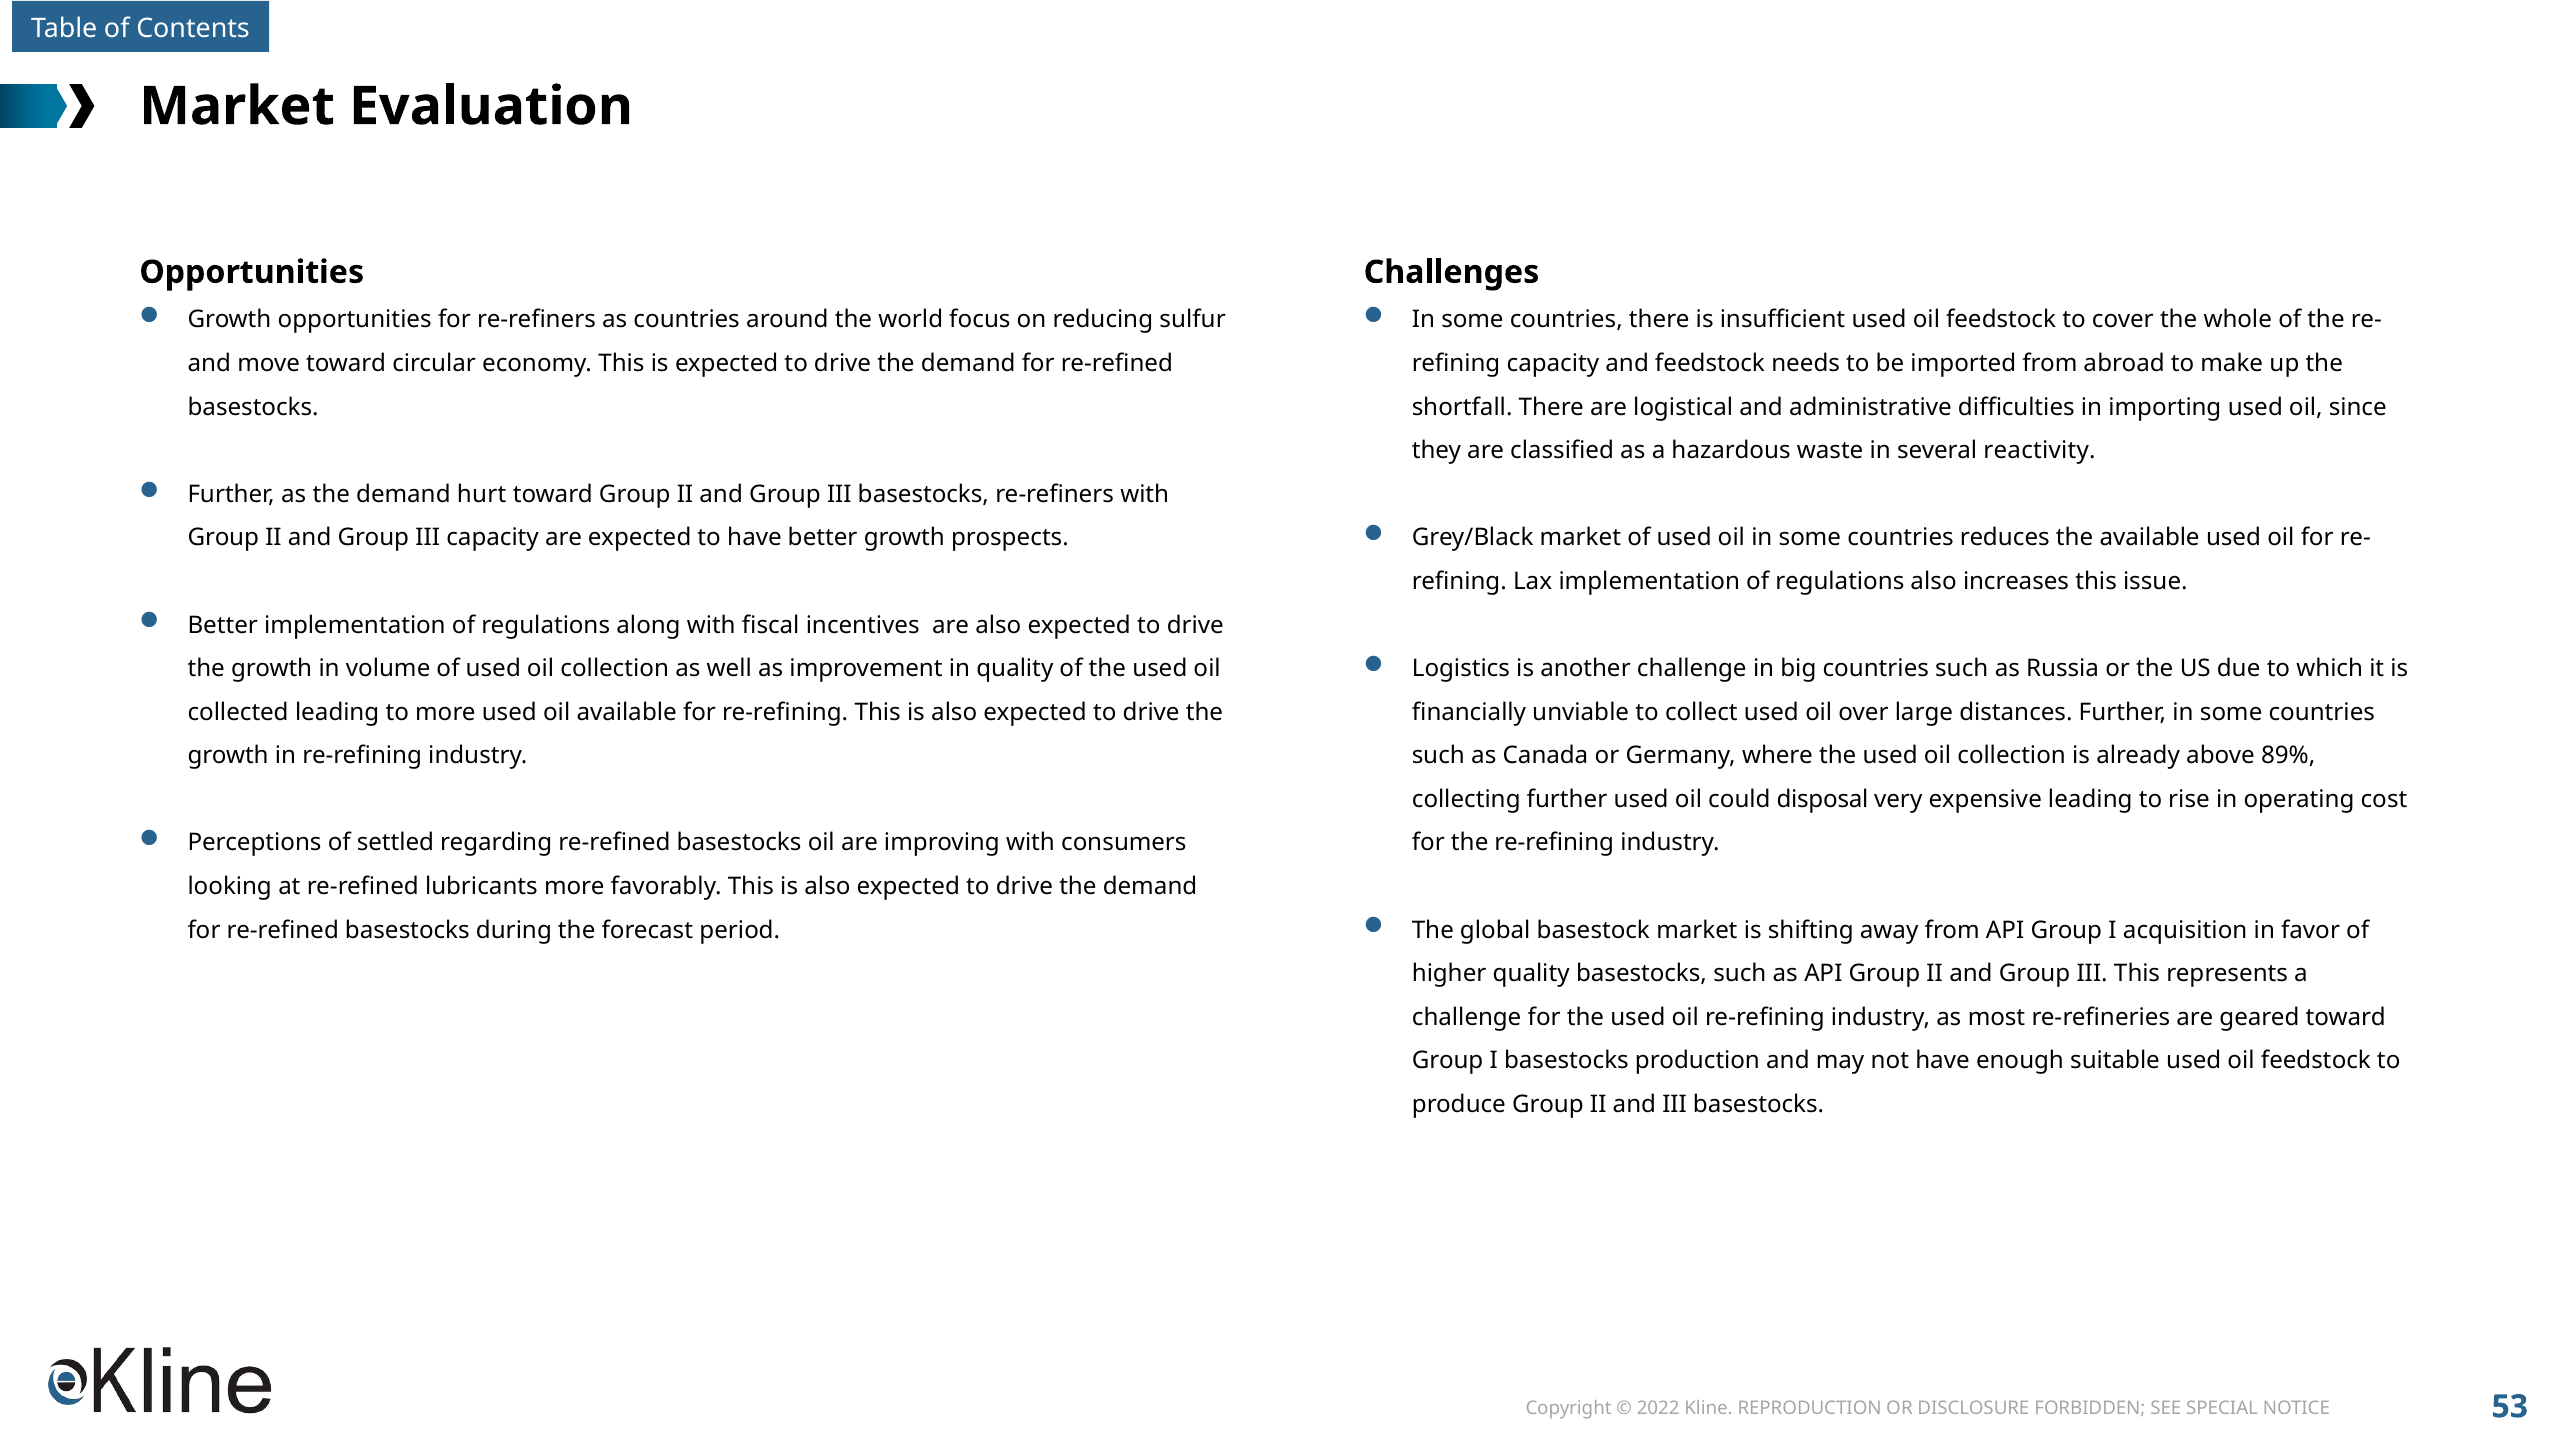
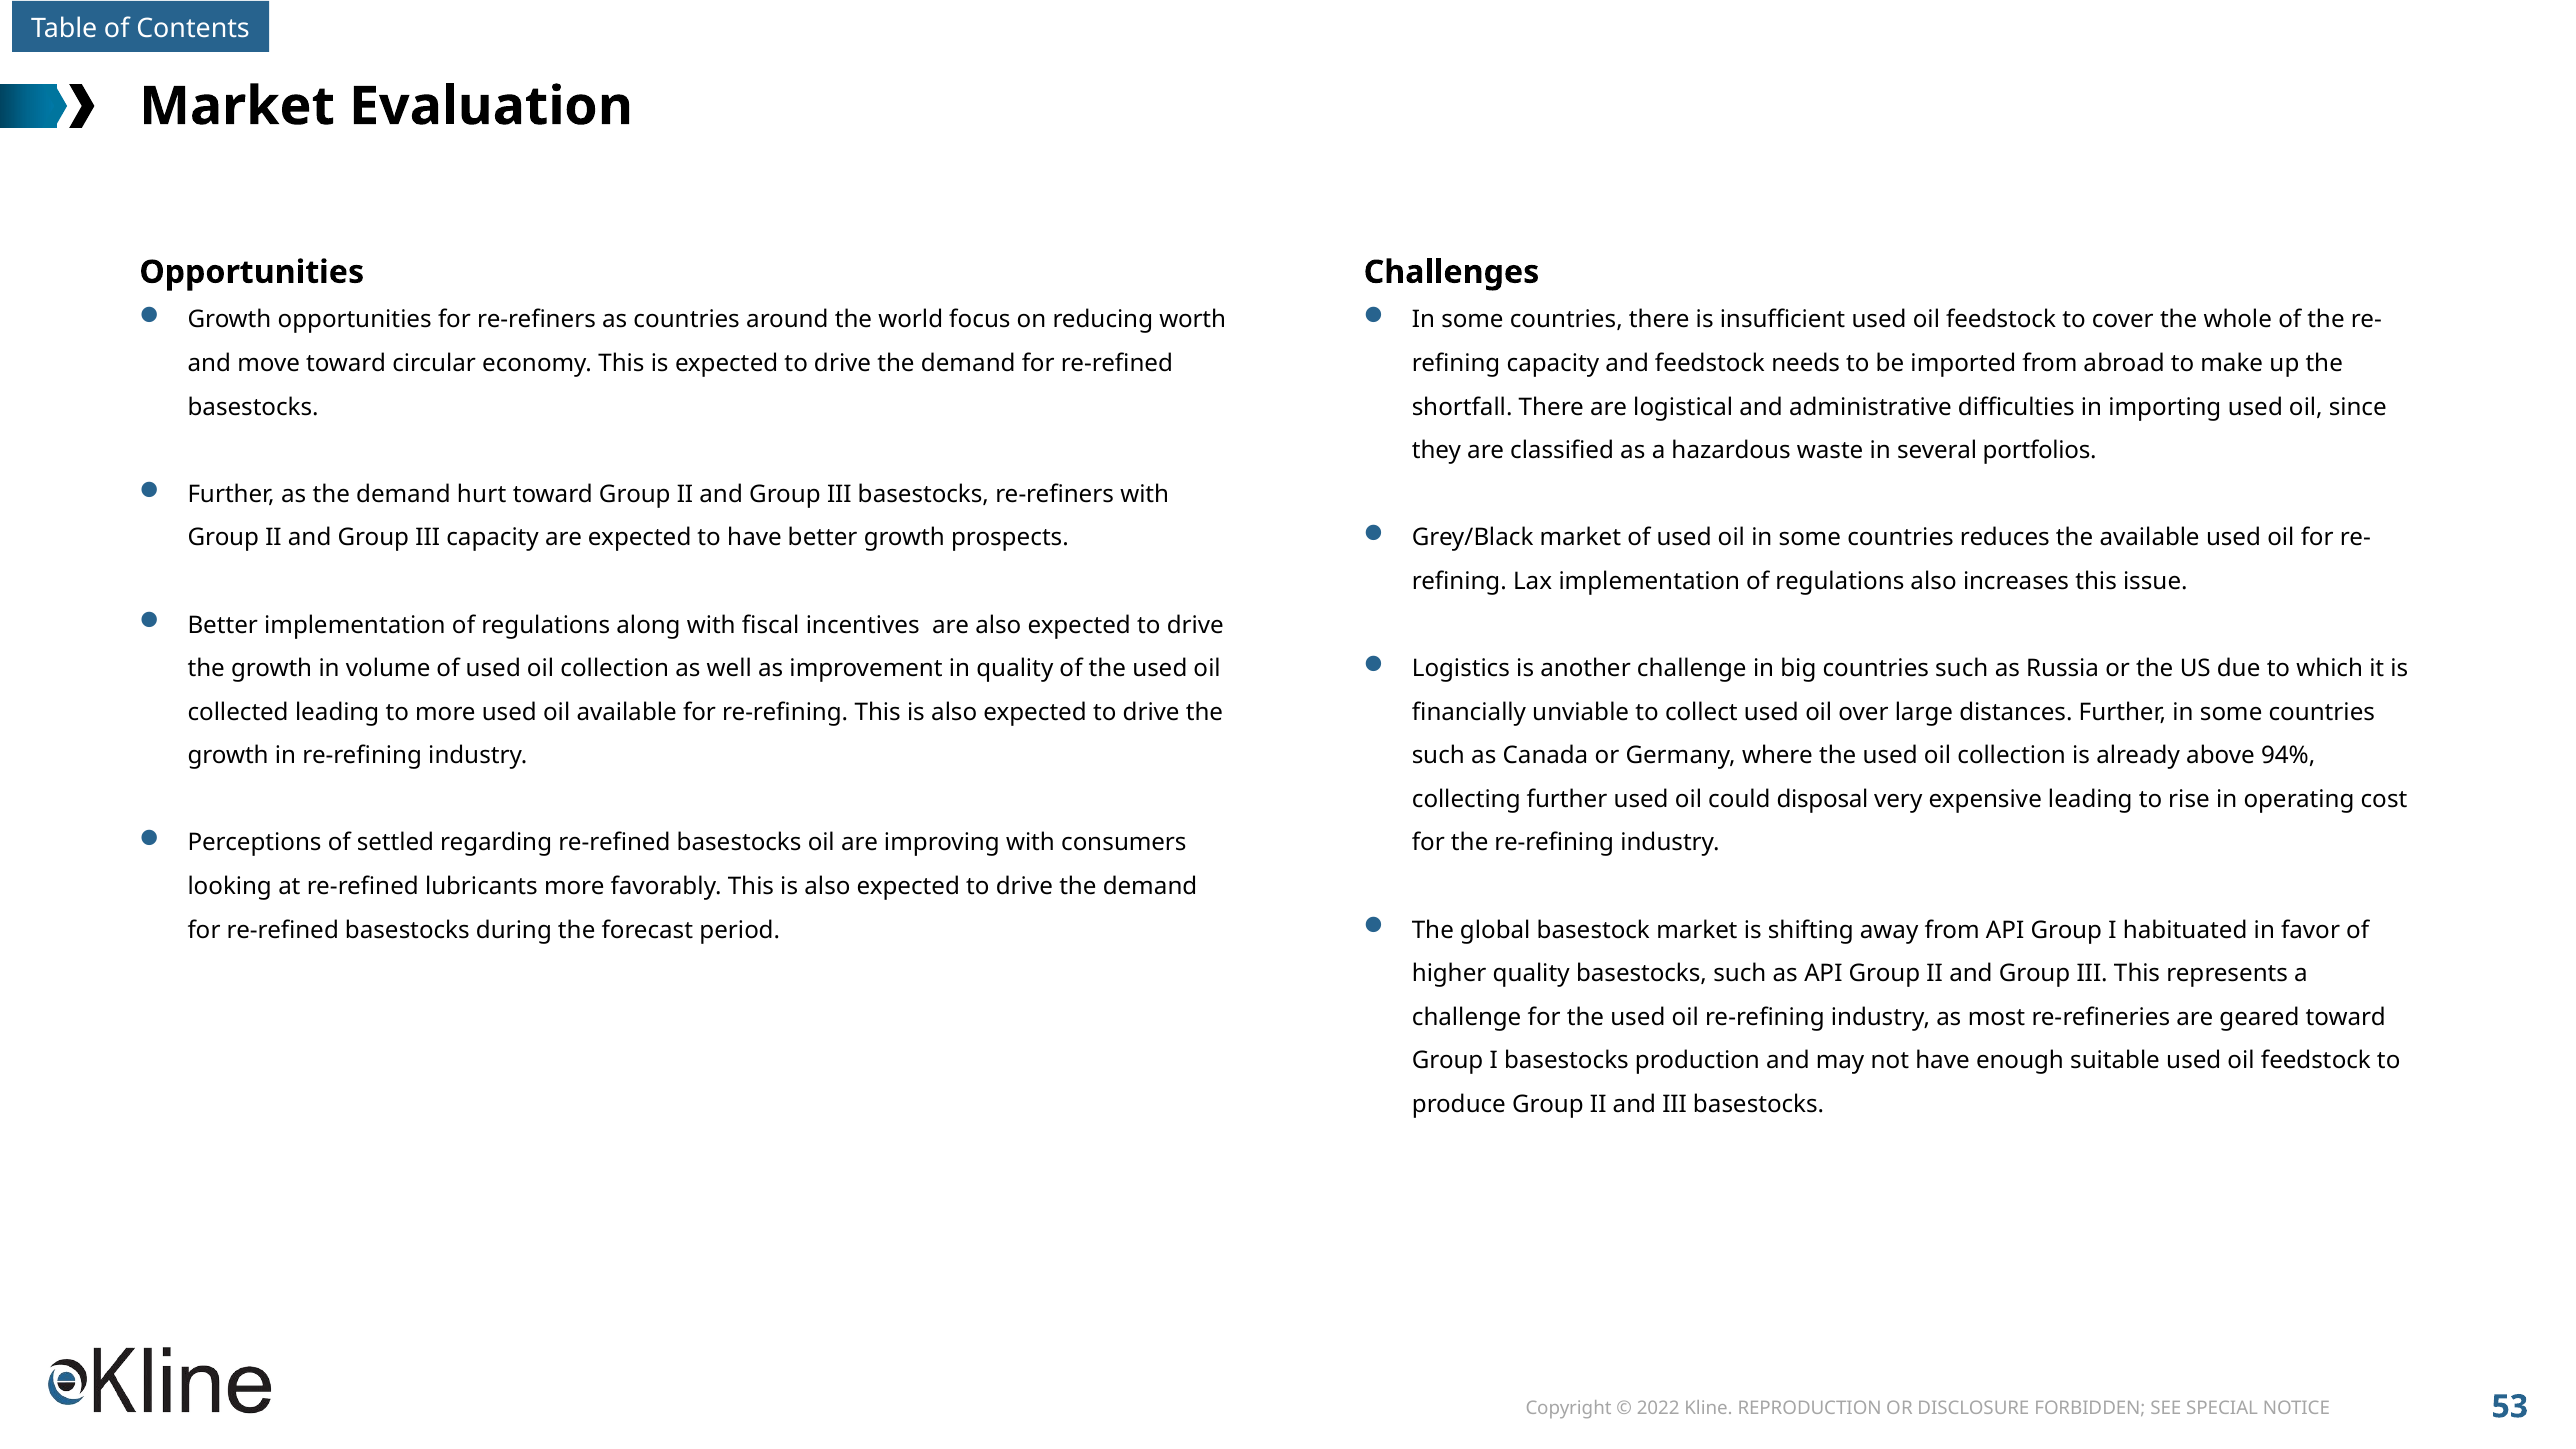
sulfur: sulfur -> worth
reactivity: reactivity -> portfolios
89%: 89% -> 94%
acquisition: acquisition -> habituated
